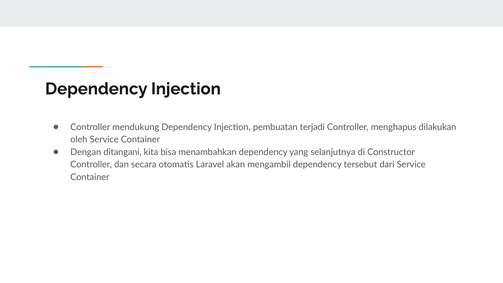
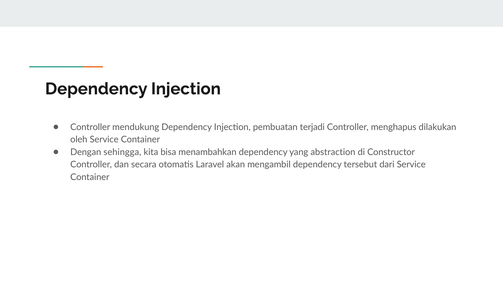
ditangani: ditangani -> sehingga
selanjutnya: selanjutnya -> abstraction
